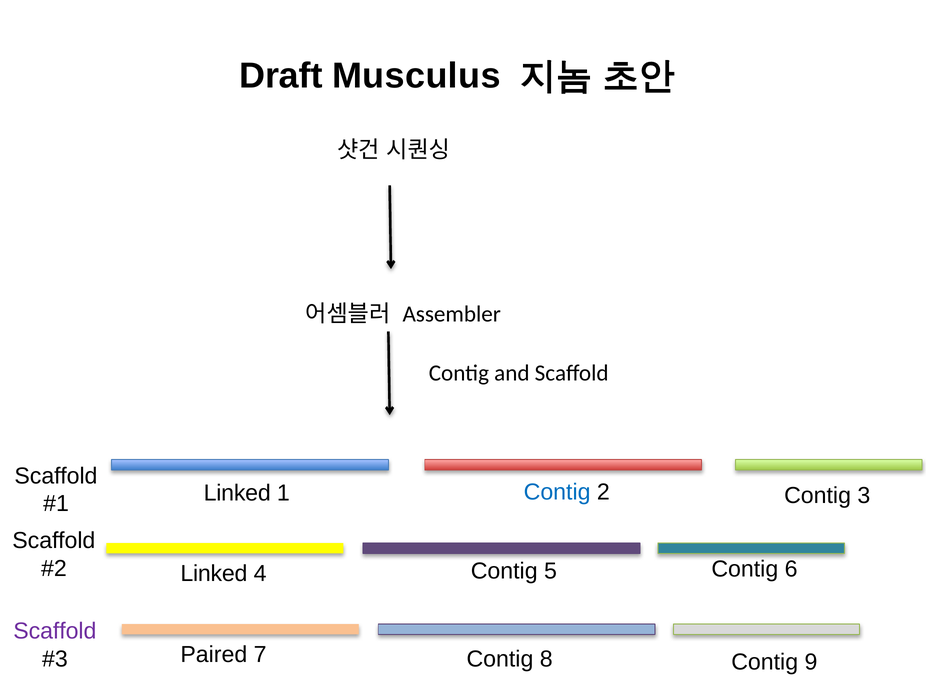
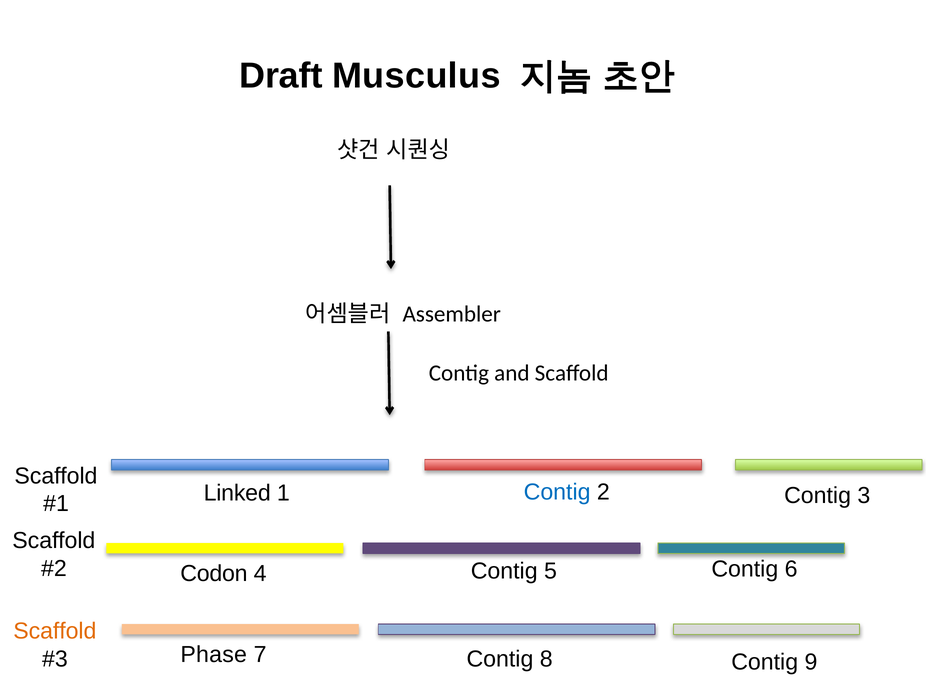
Linked at (214, 573): Linked -> Codon
Scaffold at (55, 631) colour: purple -> orange
Paired: Paired -> Phase
